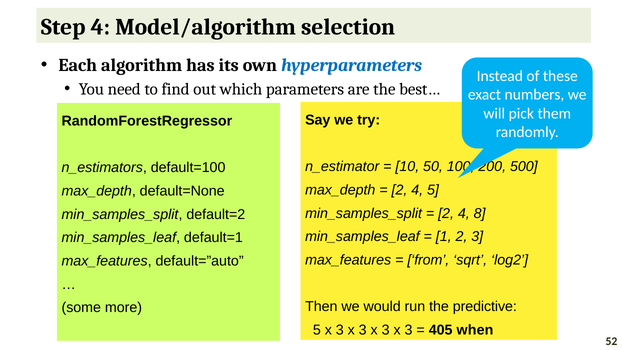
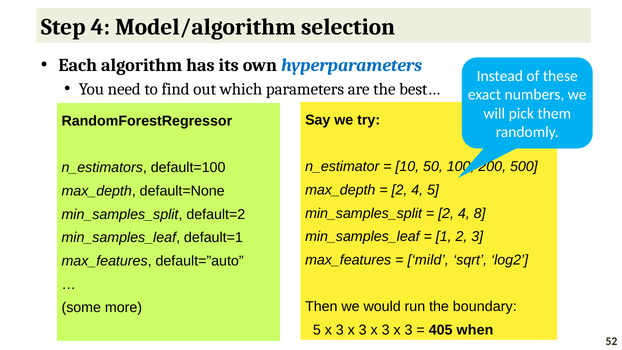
from: from -> mild
predictive: predictive -> boundary
